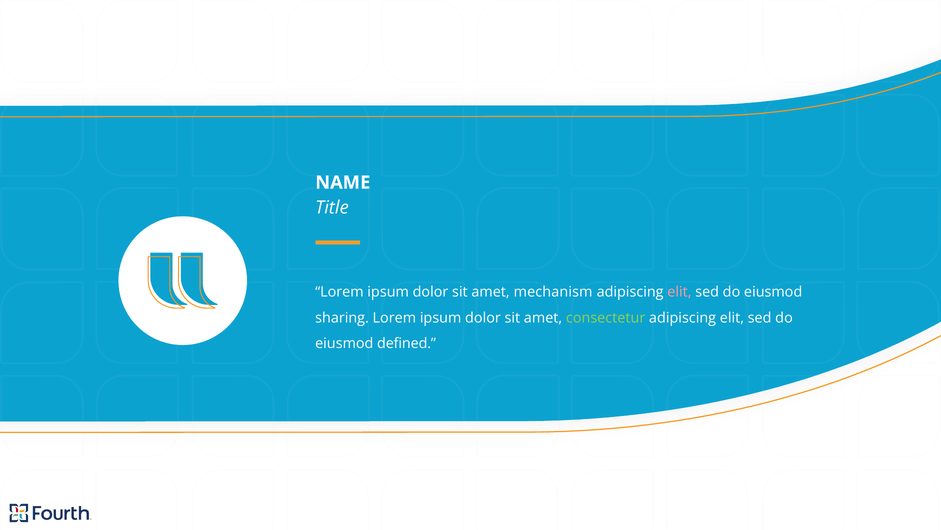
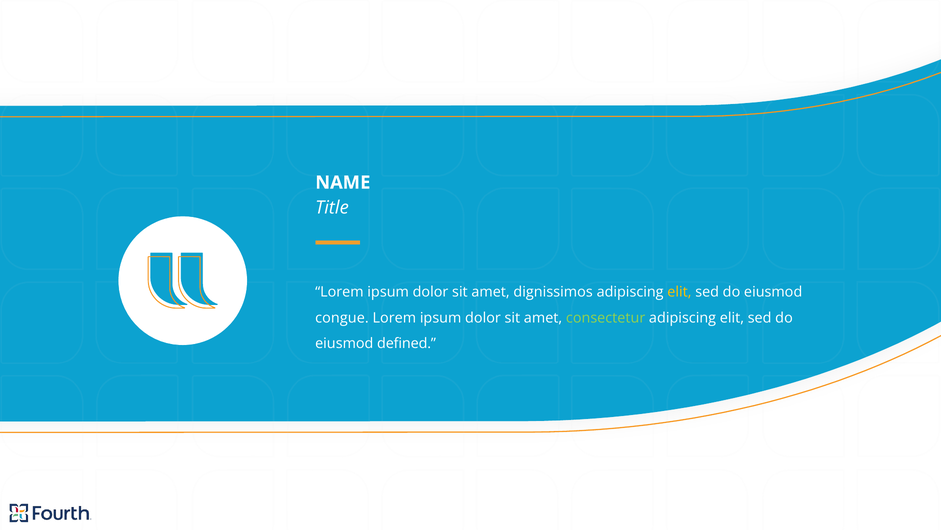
mechanism: mechanism -> dignissimos
elit at (679, 291) colour: pink -> yellow
sharing: sharing -> congue
